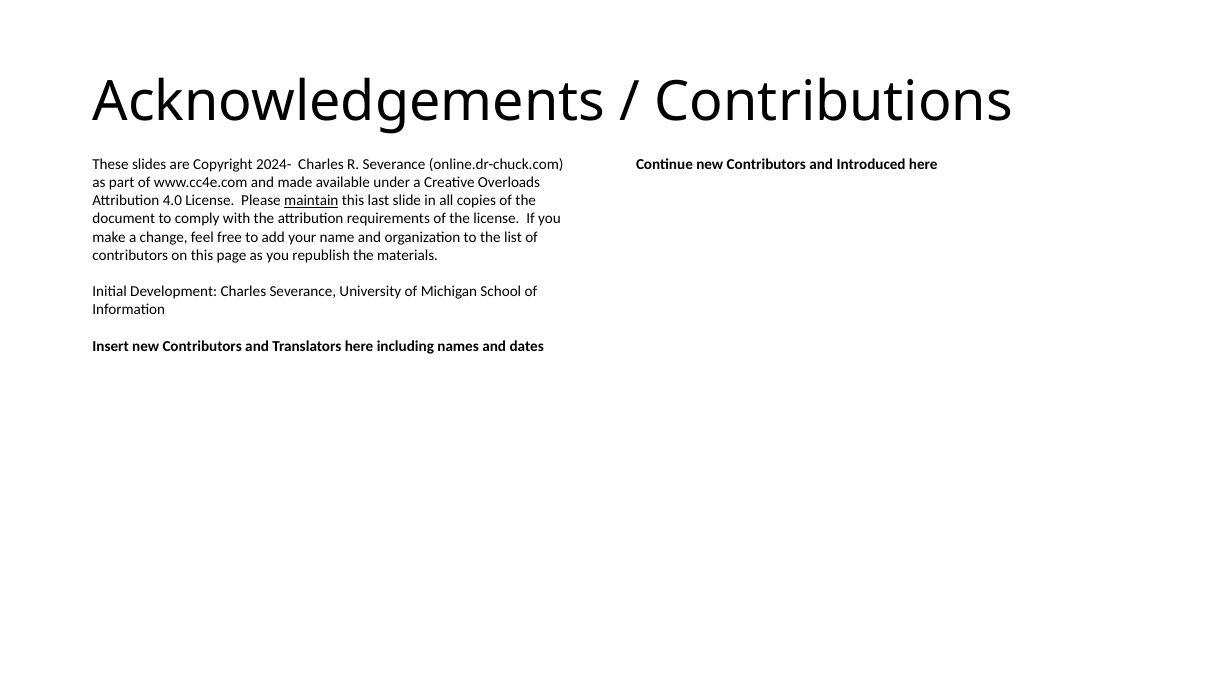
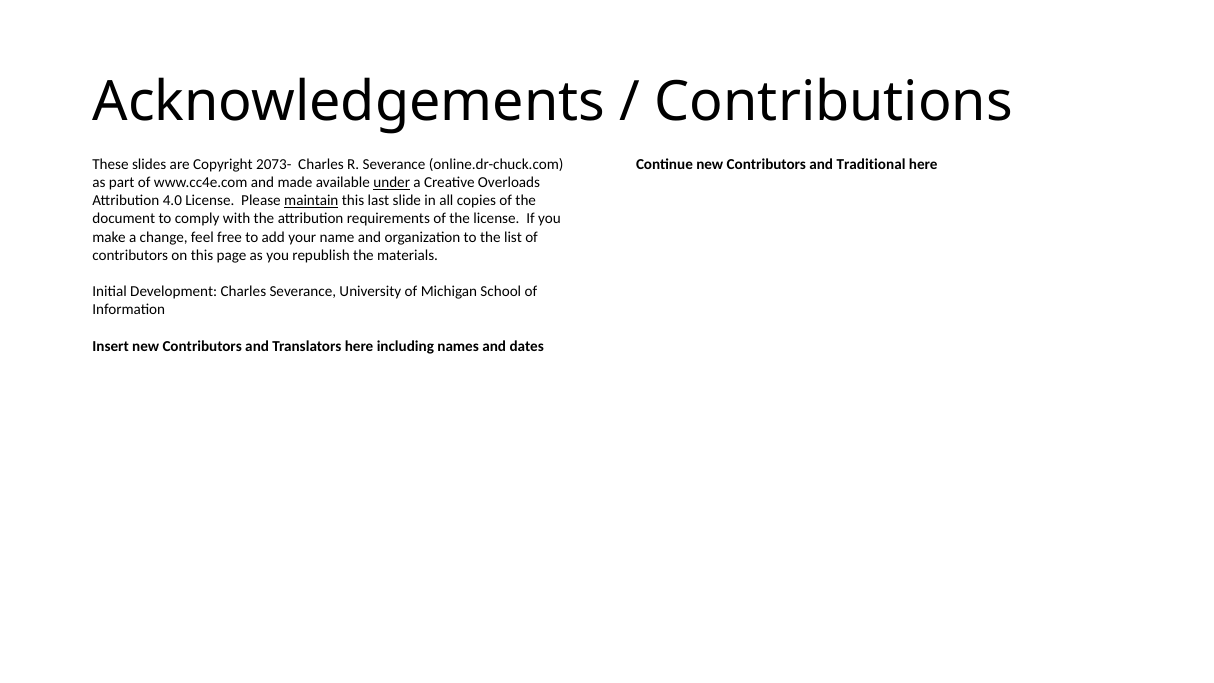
2024-: 2024- -> 2073-
Introduced: Introduced -> Traditional
under underline: none -> present
